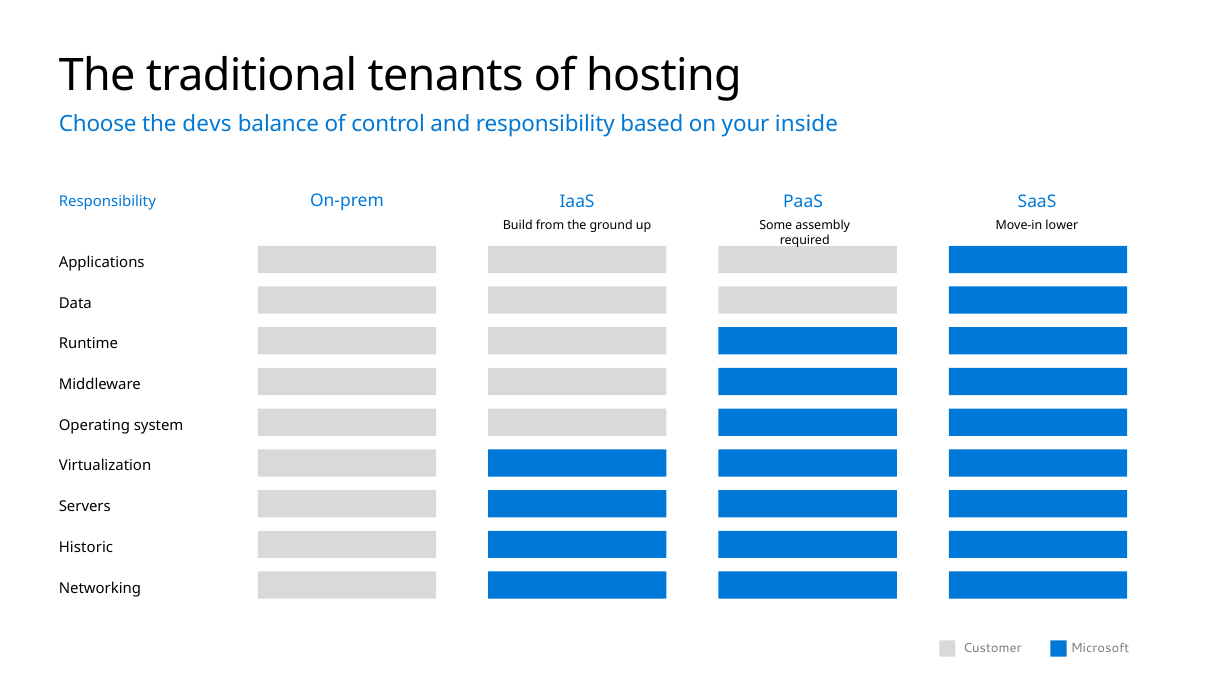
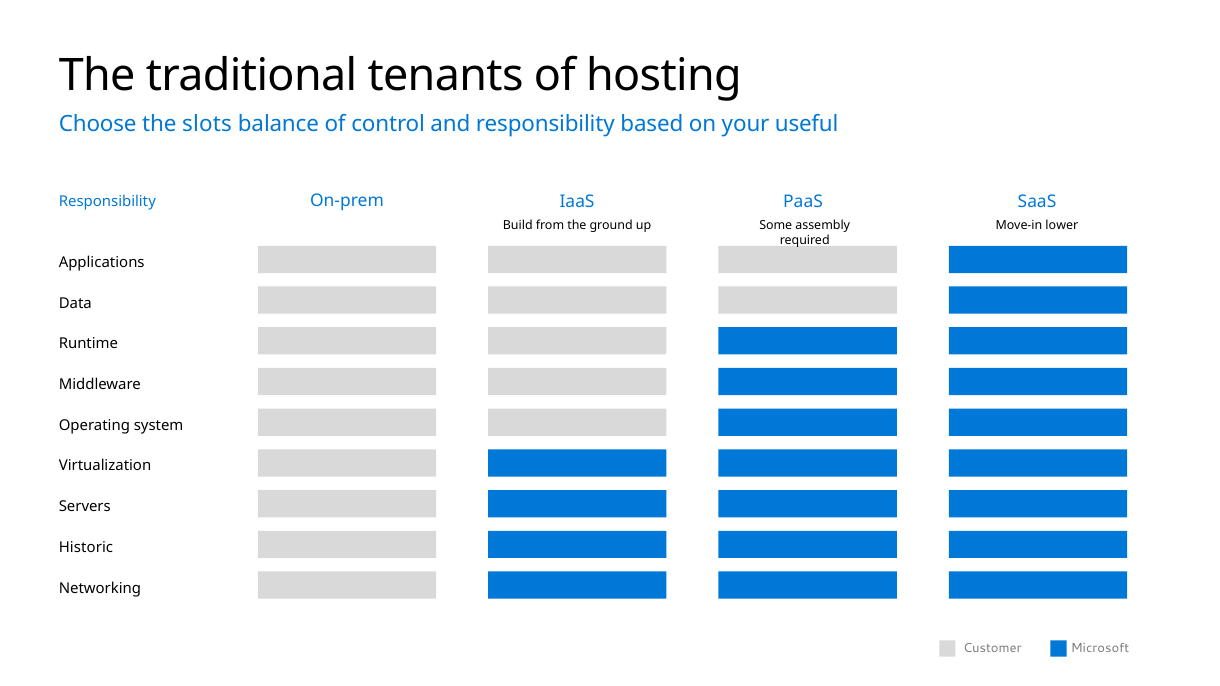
devs: devs -> slots
inside: inside -> useful
